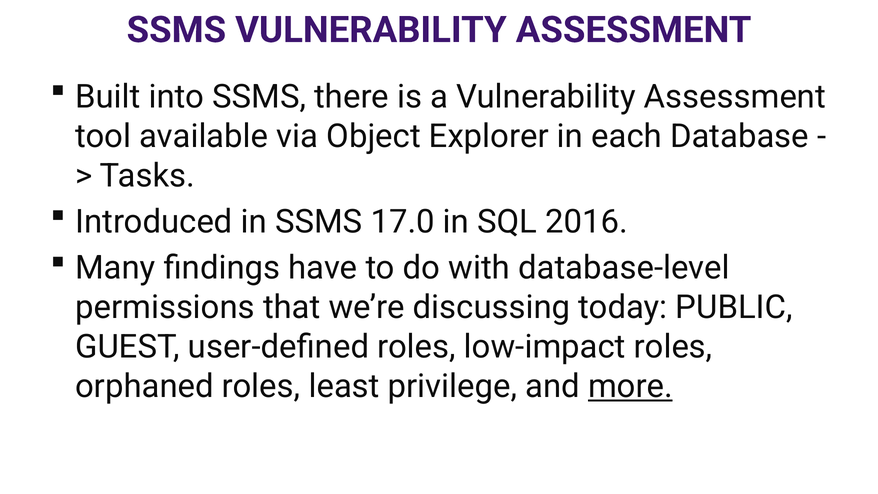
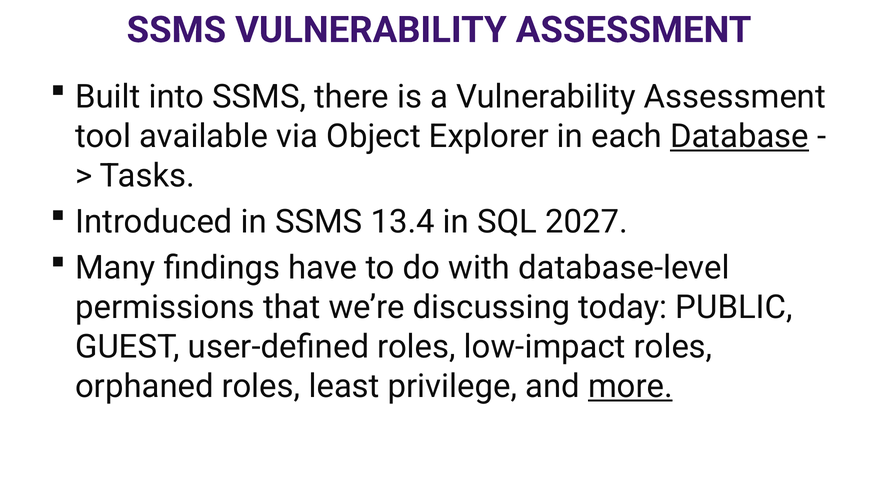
Database underline: none -> present
17.0: 17.0 -> 13.4
2016: 2016 -> 2027
